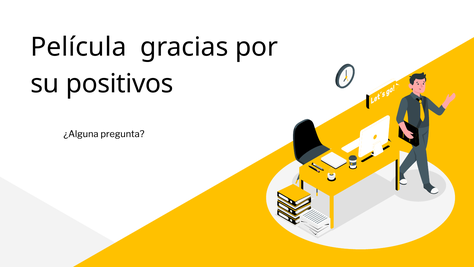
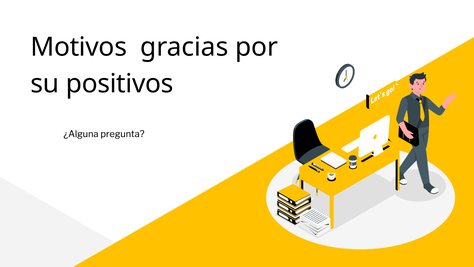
Película: Película -> Motivos
